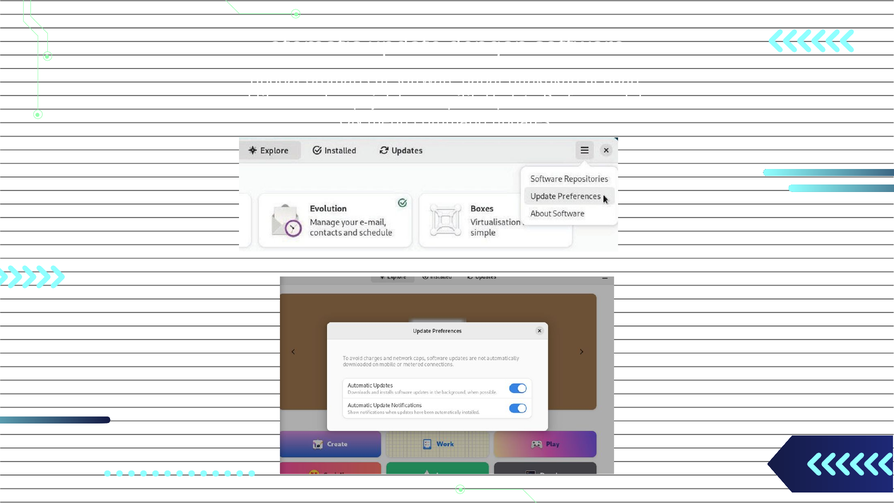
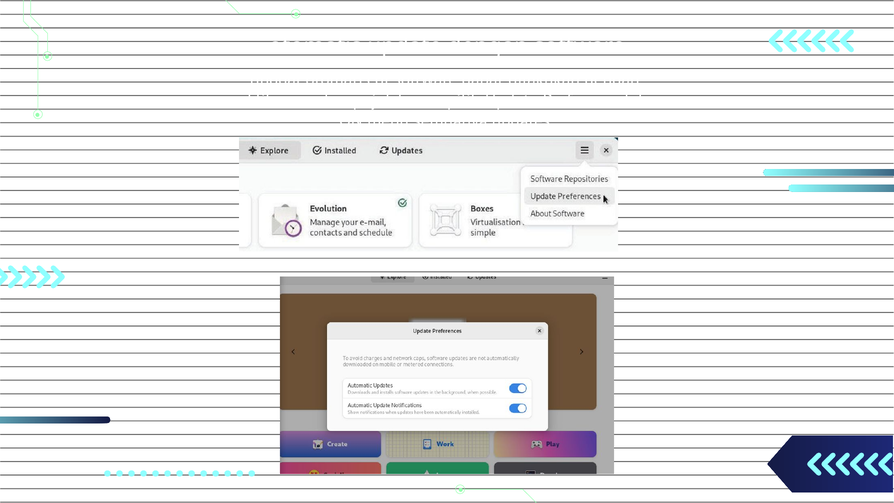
command: command -> semuanya
